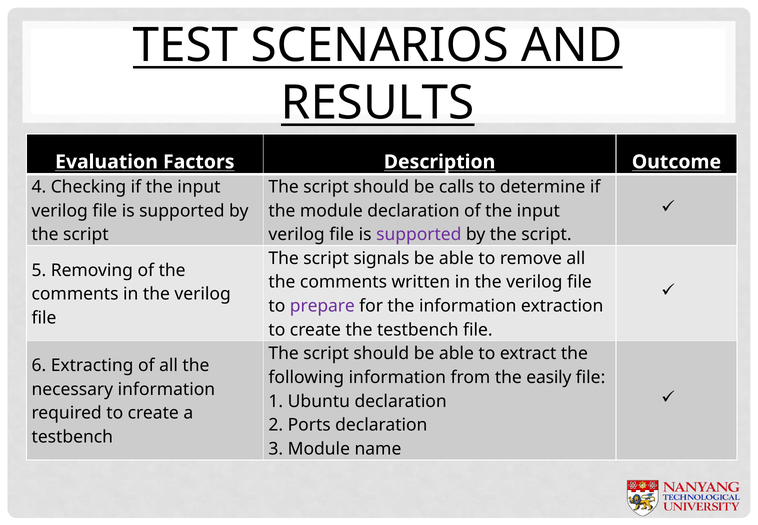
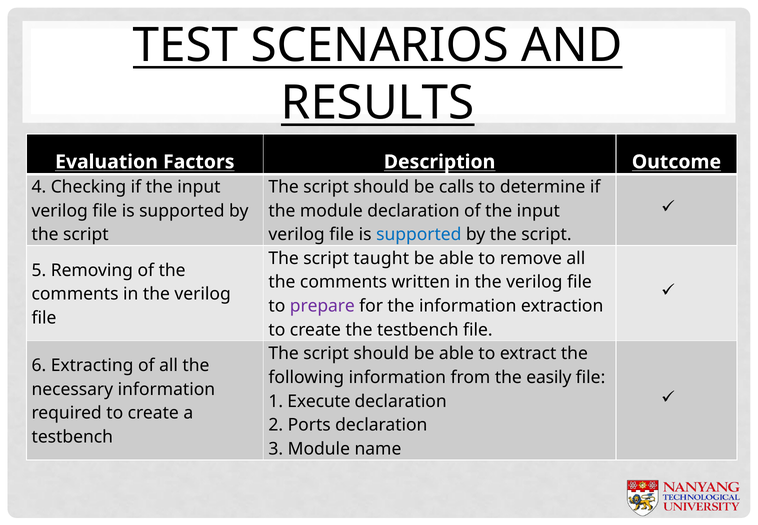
supported at (419, 234) colour: purple -> blue
signals: signals -> taught
Ubuntu: Ubuntu -> Execute
